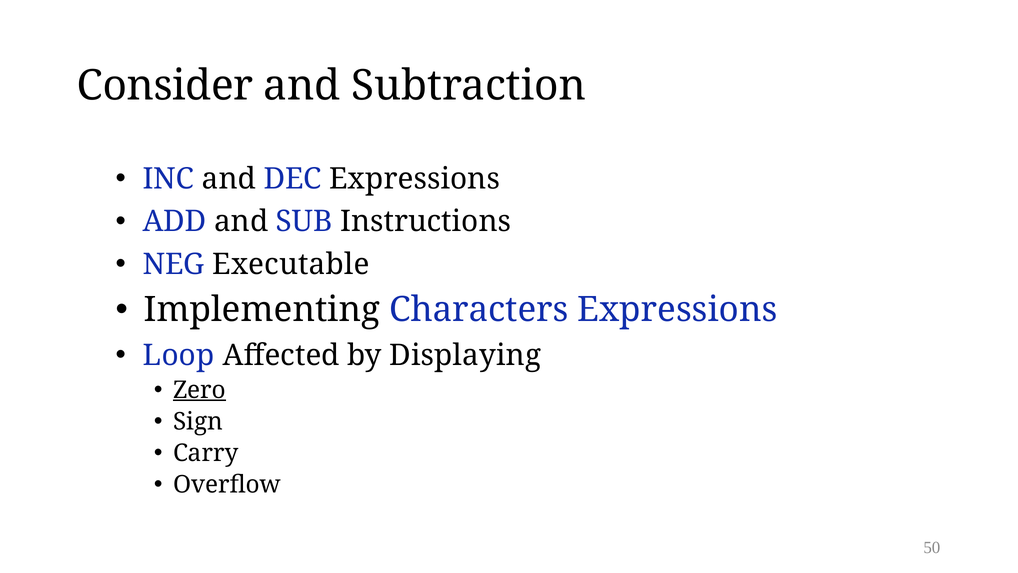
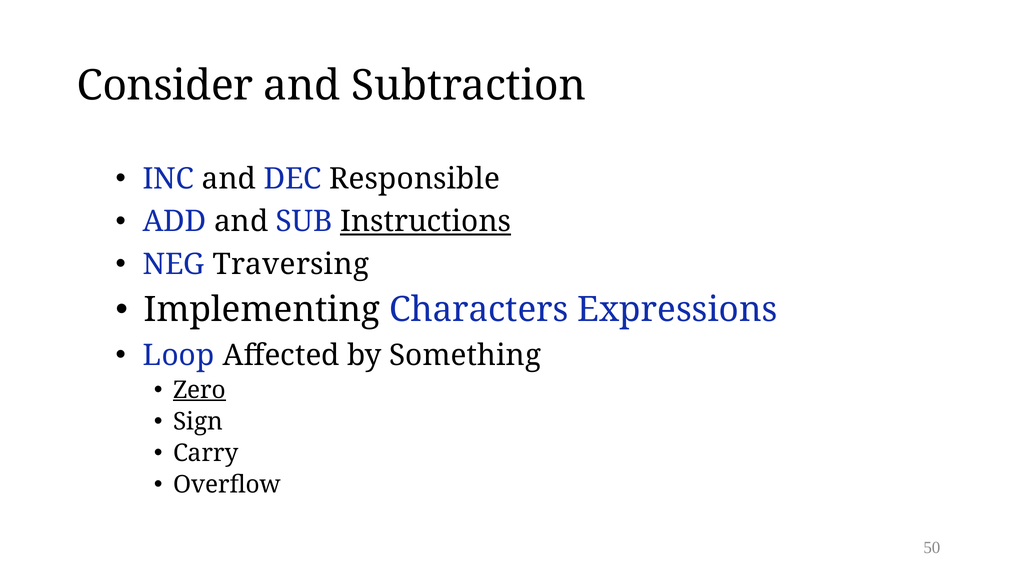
DEC Expressions: Expressions -> Responsible
Instructions underline: none -> present
Executable: Executable -> Traversing
Displaying: Displaying -> Something
